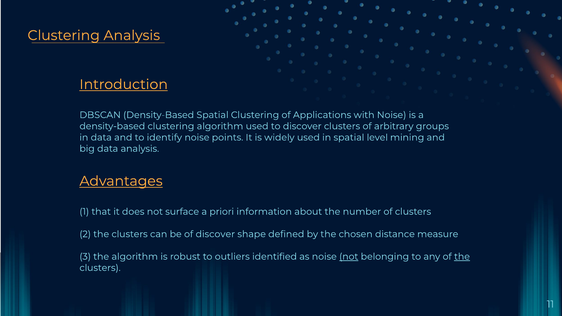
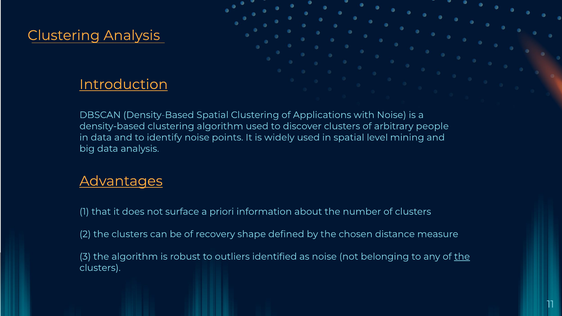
groups: groups -> people
of discover: discover -> recovery
not at (349, 257) underline: present -> none
